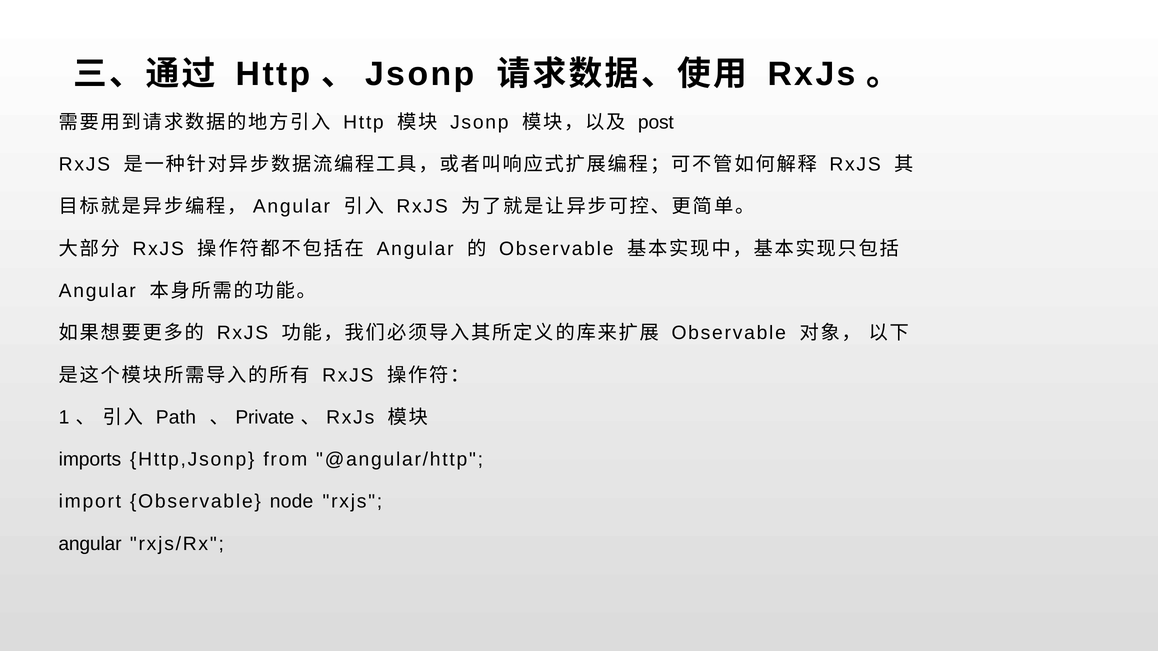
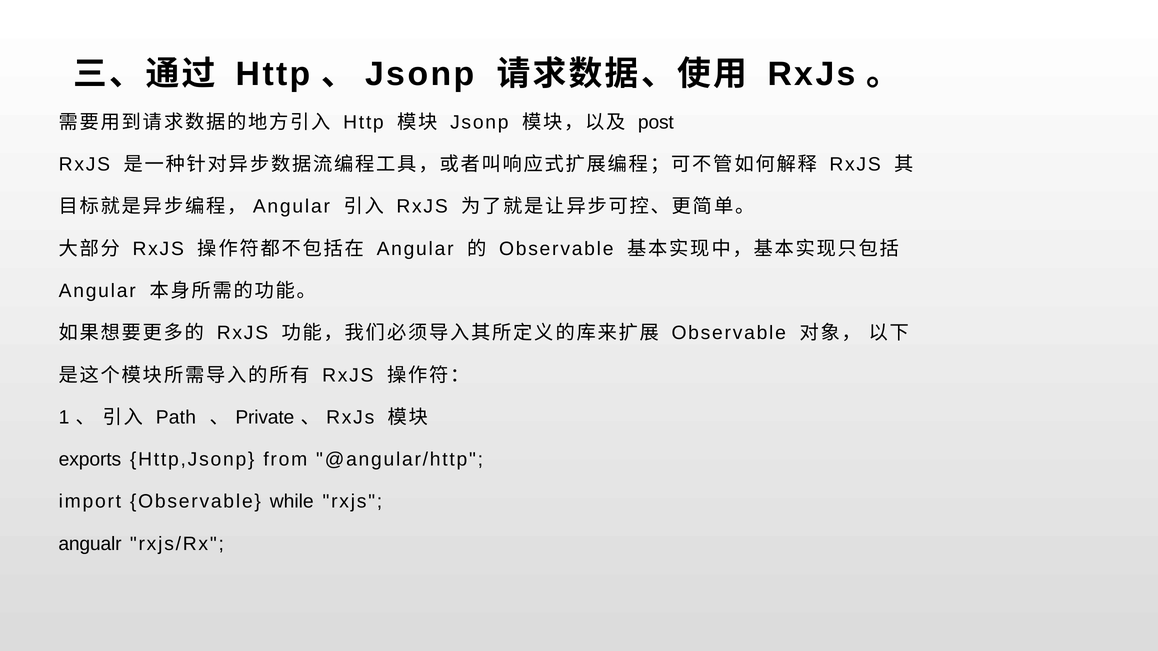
imports: imports -> exports
node: node -> while
angular at (90, 544): angular -> angualr
